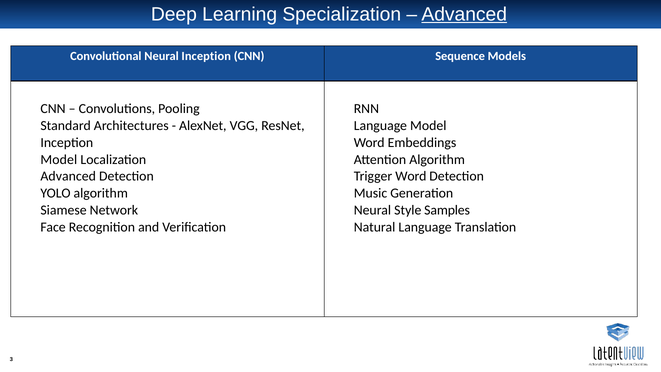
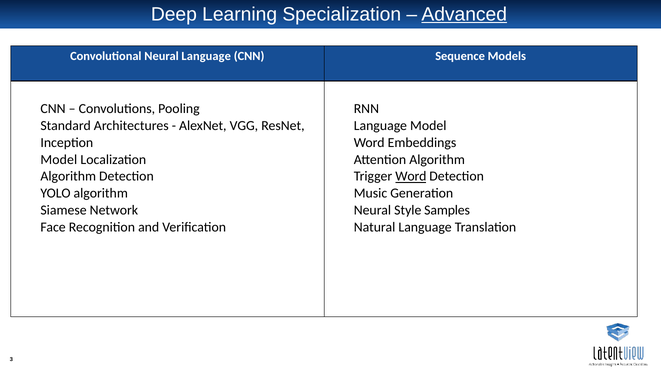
Neural Inception: Inception -> Language
Advanced at (68, 176): Advanced -> Algorithm
Word at (411, 176) underline: none -> present
